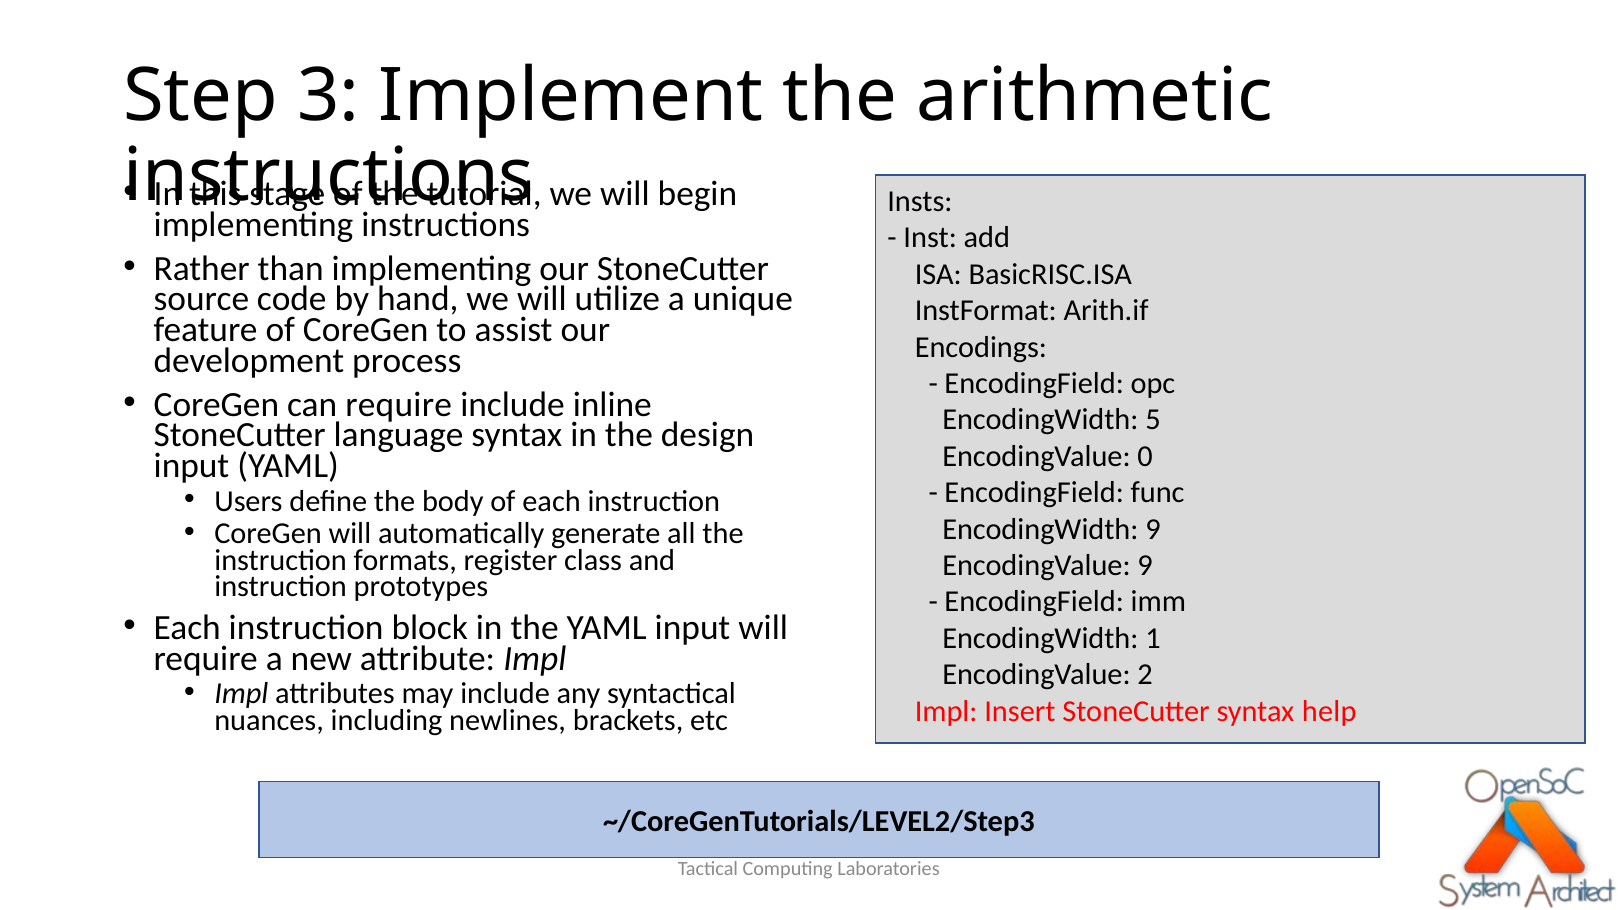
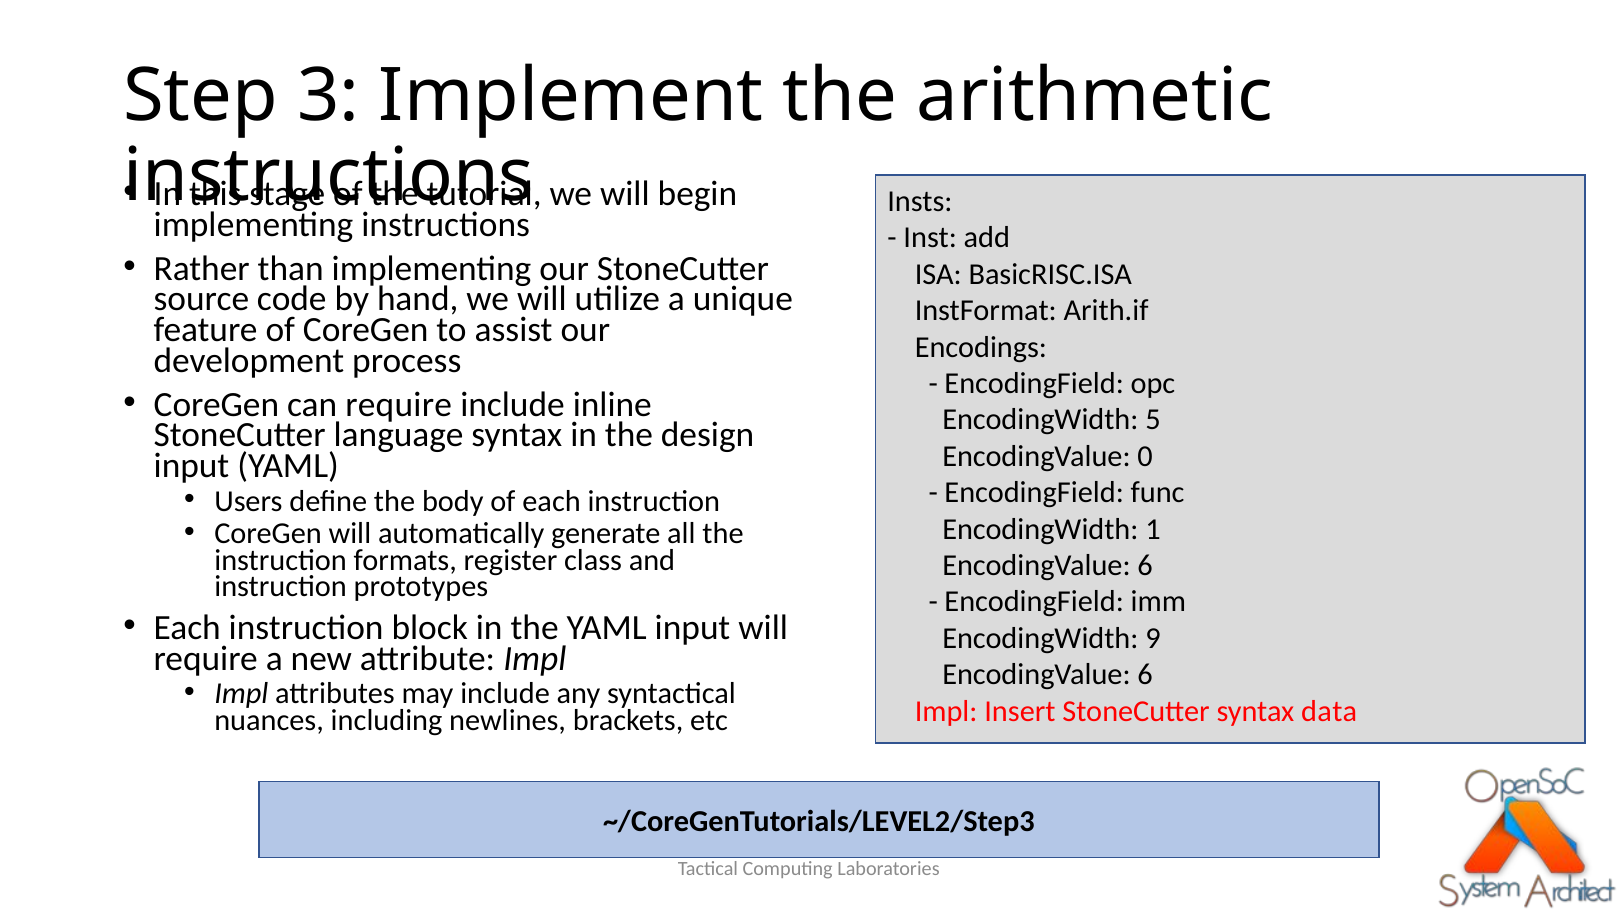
EncodingWidth 9: 9 -> 1
9 at (1145, 566): 9 -> 6
1: 1 -> 9
2 at (1145, 675): 2 -> 6
help: help -> data
